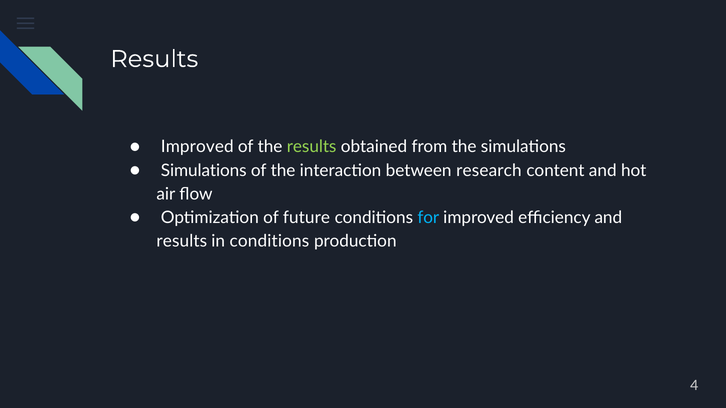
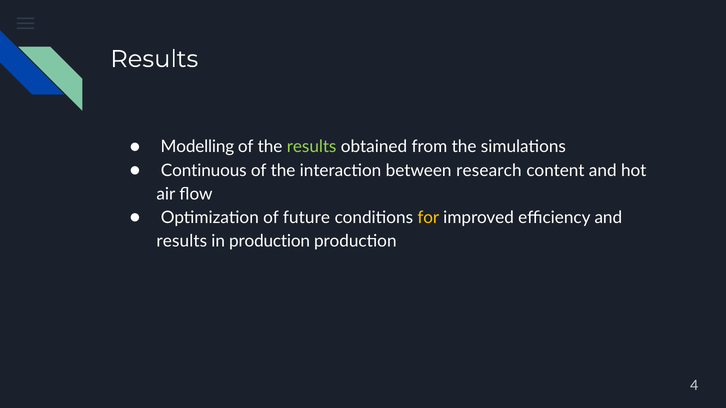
Improved at (197, 147): Improved -> Modelling
Simulations at (204, 171): Simulations -> Continuous
for colour: light blue -> yellow
in conditions: conditions -> production
